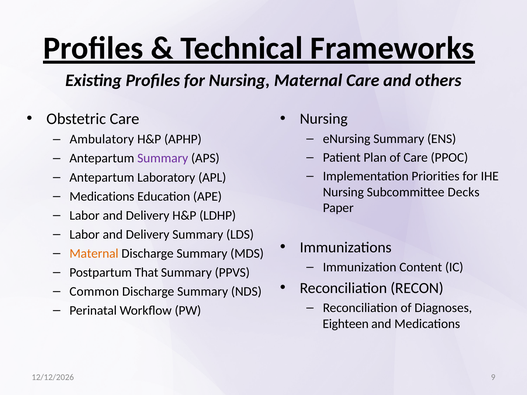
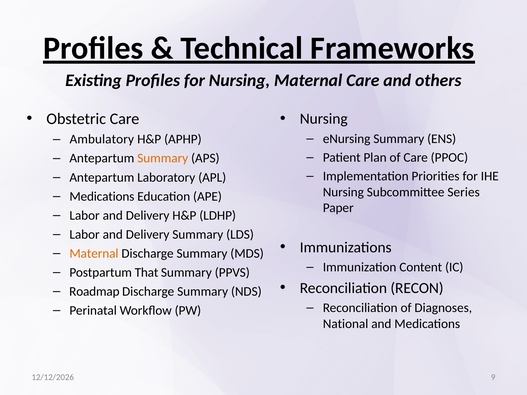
Summary at (163, 158) colour: purple -> orange
Decks: Decks -> Series
Common: Common -> Roadmap
Eighteen: Eighteen -> National
